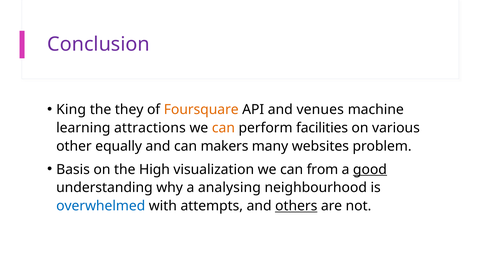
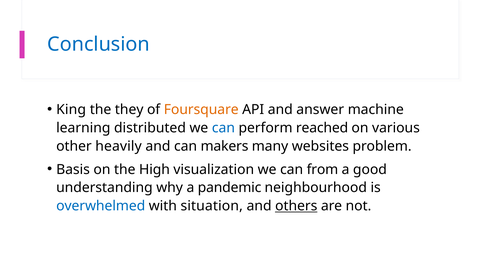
Conclusion colour: purple -> blue
venues: venues -> answer
attractions: attractions -> distributed
can at (223, 128) colour: orange -> blue
facilities: facilities -> reached
equally: equally -> heavily
good underline: present -> none
analysing: analysing -> pandemic
attempts: attempts -> situation
